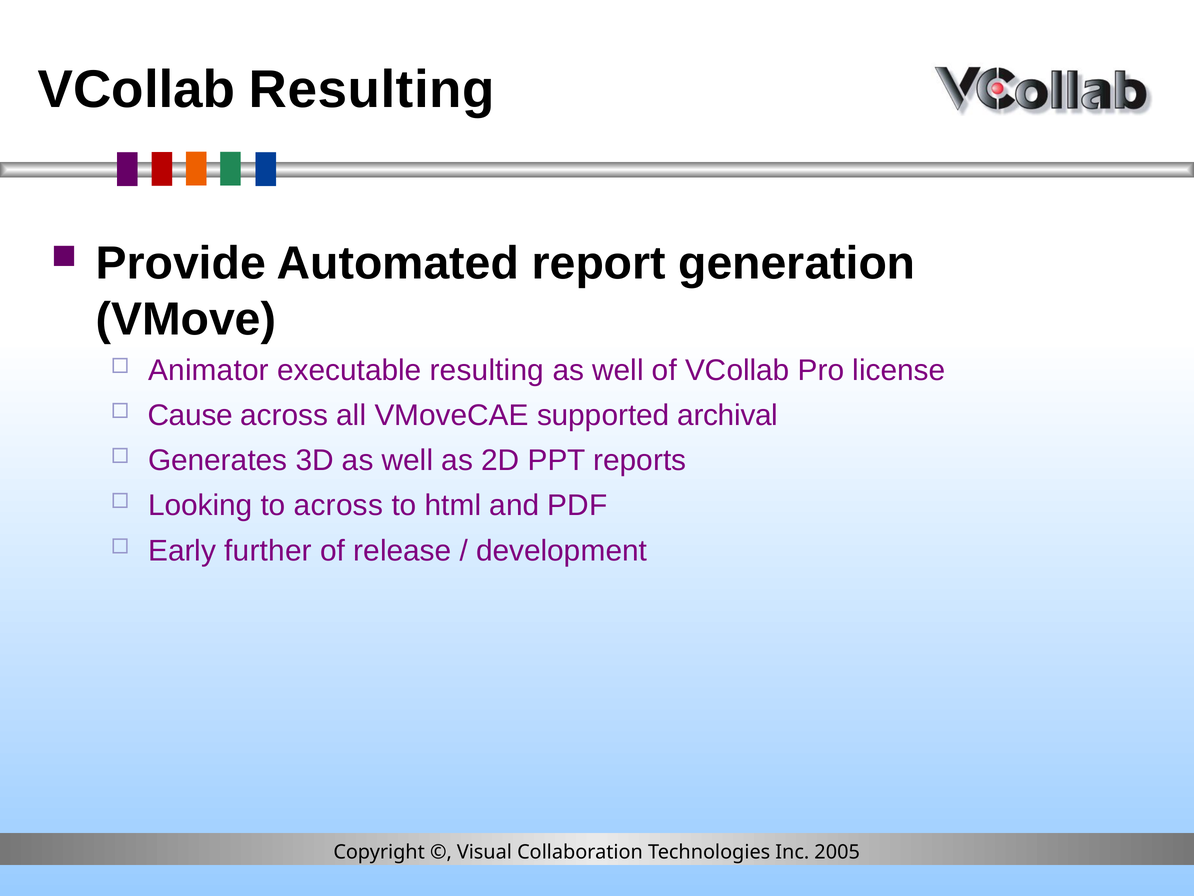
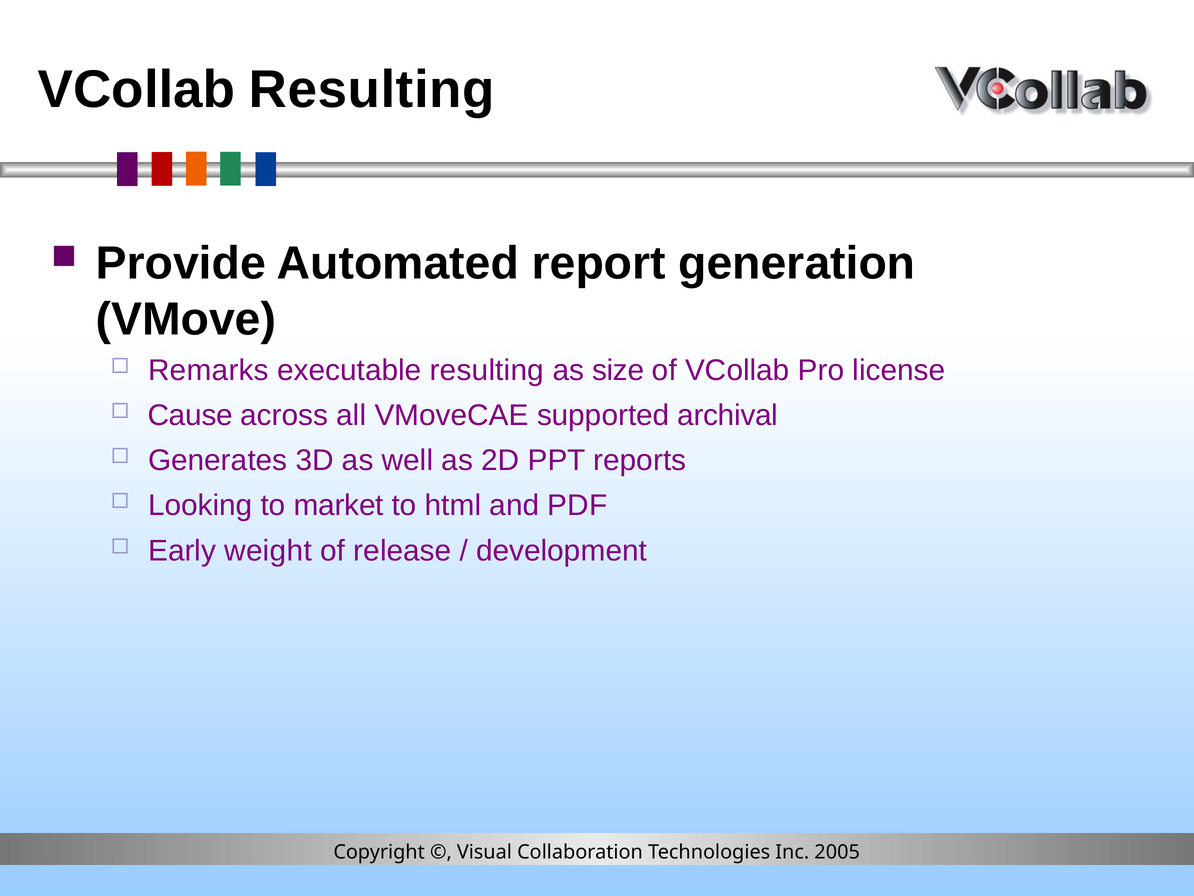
Animator: Animator -> Remarks
well at (618, 370): well -> size
to across: across -> market
further: further -> weight
